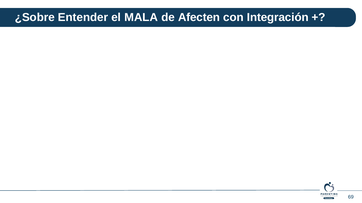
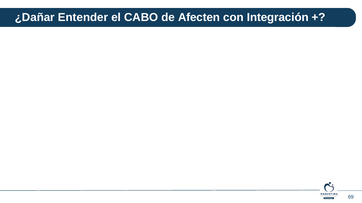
¿Sobre: ¿Sobre -> ¿Dañar
MALA: MALA -> CABO
